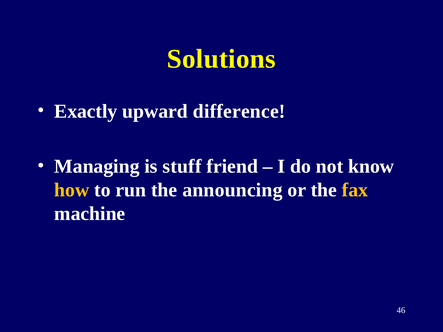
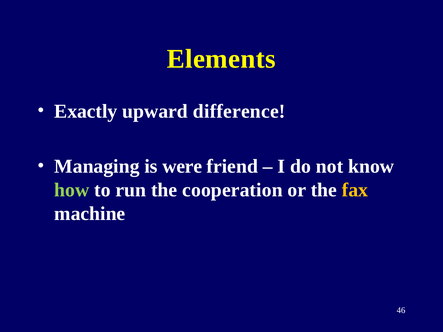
Solutions: Solutions -> Elements
stuff: stuff -> were
how colour: yellow -> light green
announcing: announcing -> cooperation
